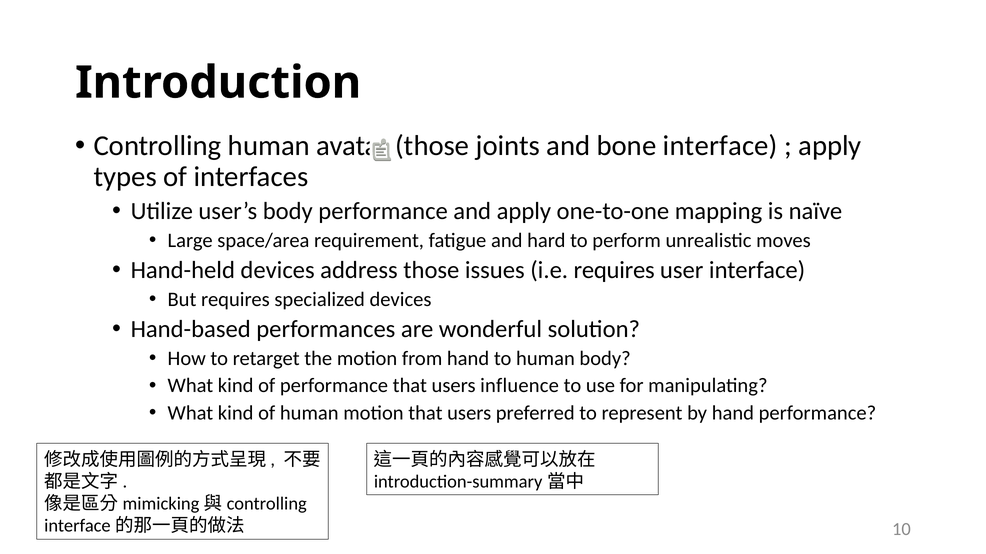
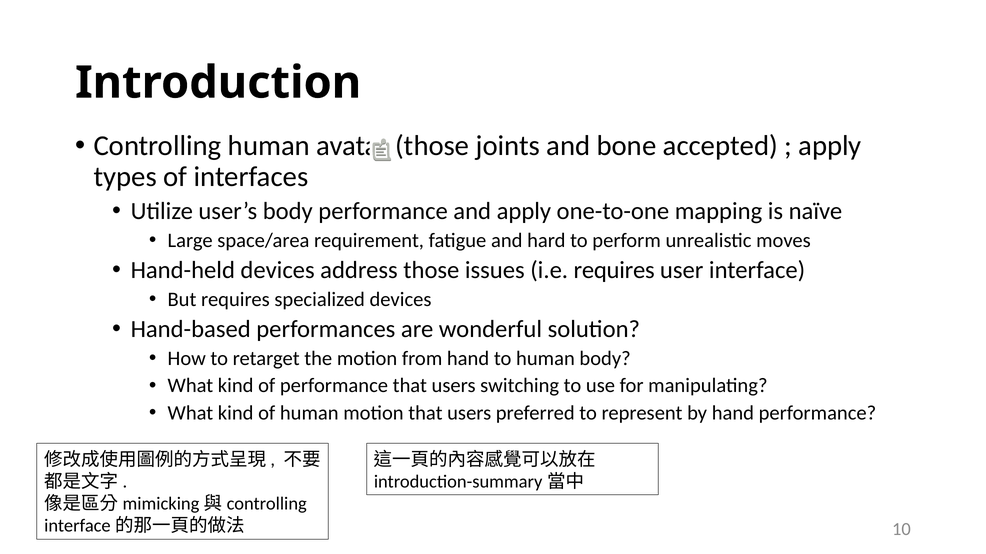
bone interface: interface -> accepted
influence: influence -> switching
